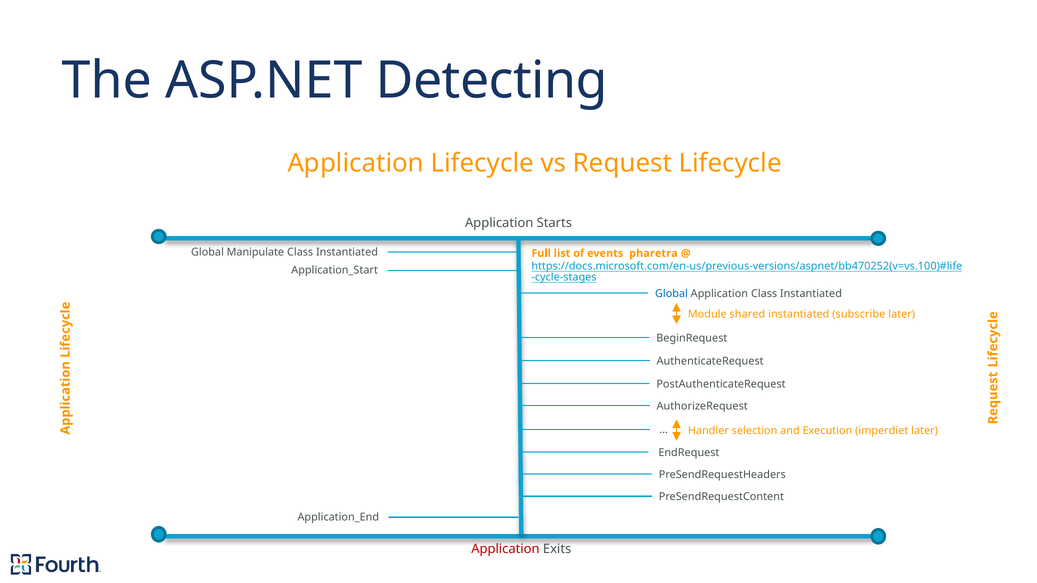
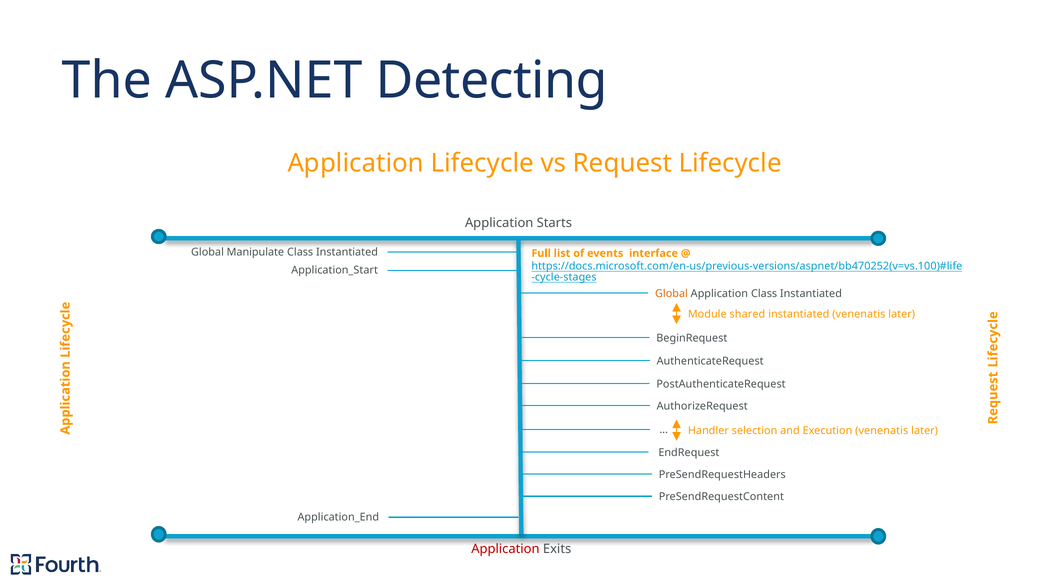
pharetra: pharetra -> interface
Global at (671, 294) colour: blue -> orange
instantiated subscribe: subscribe -> venenatis
Execution imperdiet: imperdiet -> venenatis
